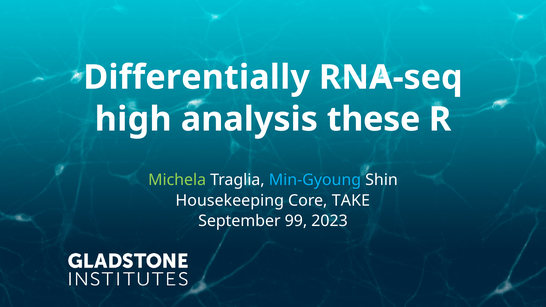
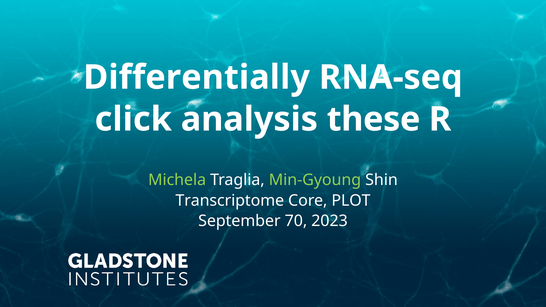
high: high -> click
Min-Gyoung colour: light blue -> light green
Housekeeping: Housekeeping -> Transcriptome
TAKE: TAKE -> PLOT
99: 99 -> 70
